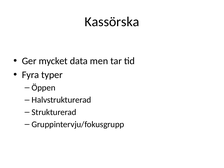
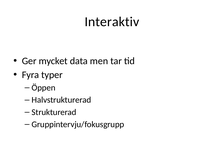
Kassörska: Kassörska -> Interaktiv
